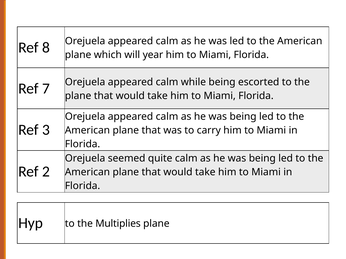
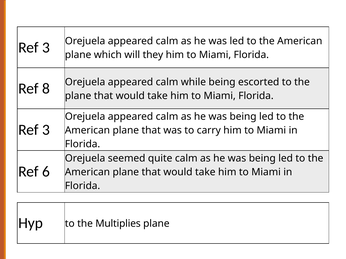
8 at (46, 48): 8 -> 3
year: year -> they
7: 7 -> 8
2: 2 -> 6
